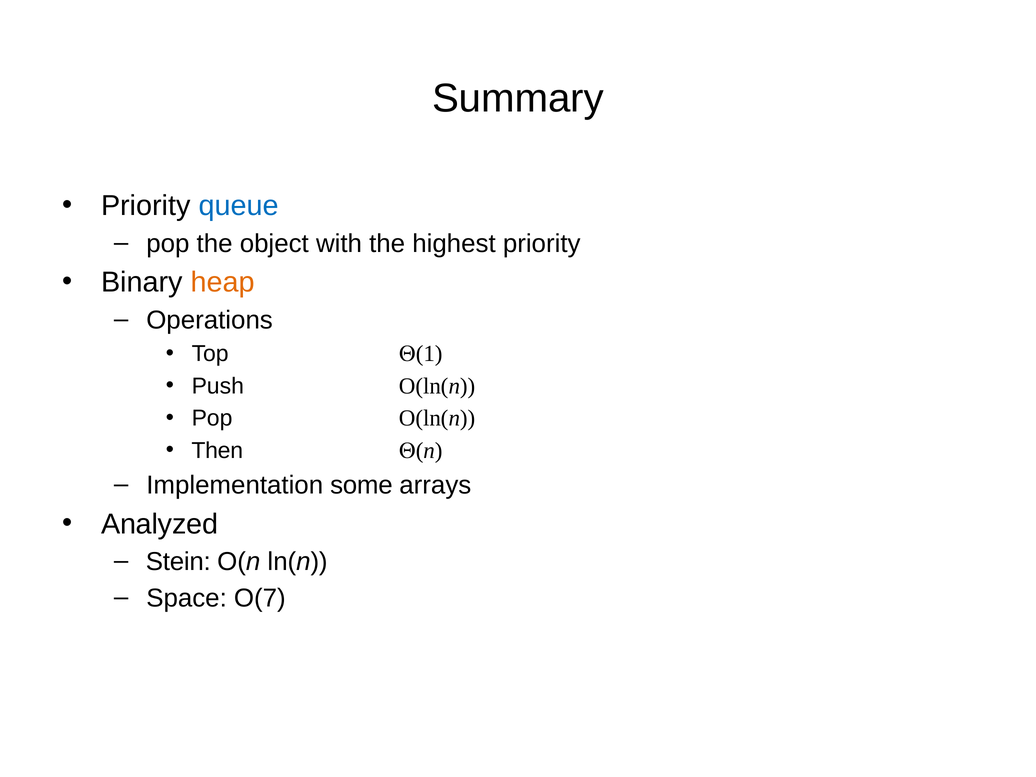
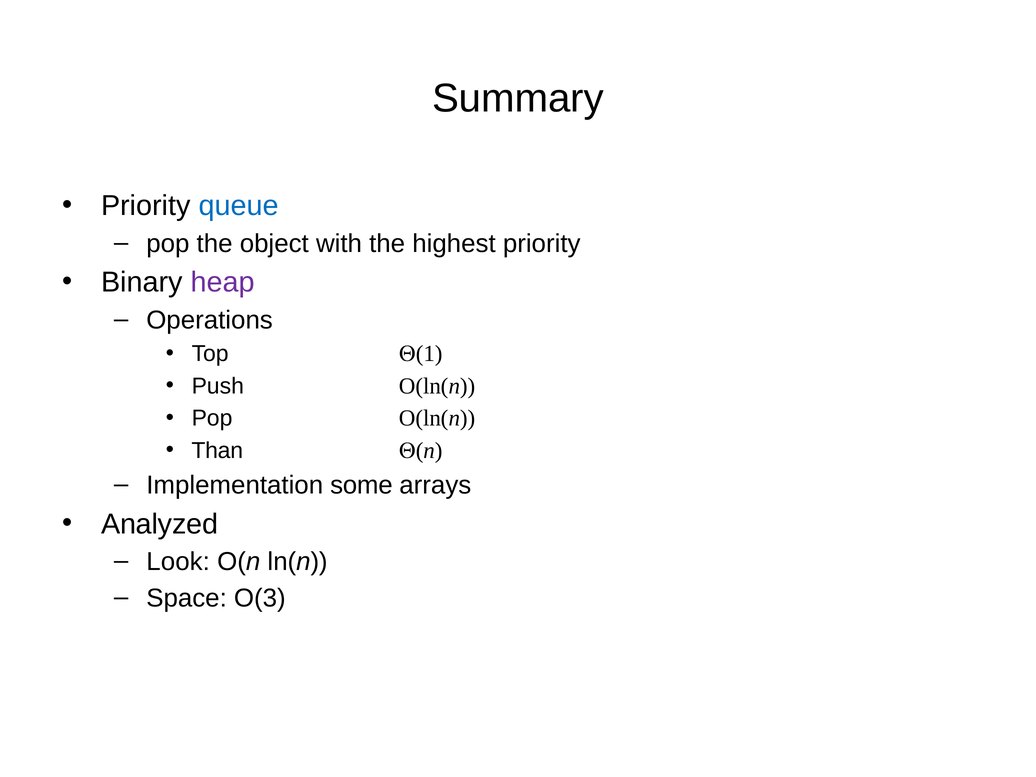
heap colour: orange -> purple
Then: Then -> Than
Stein: Stein -> Look
O(7: O(7 -> O(3
